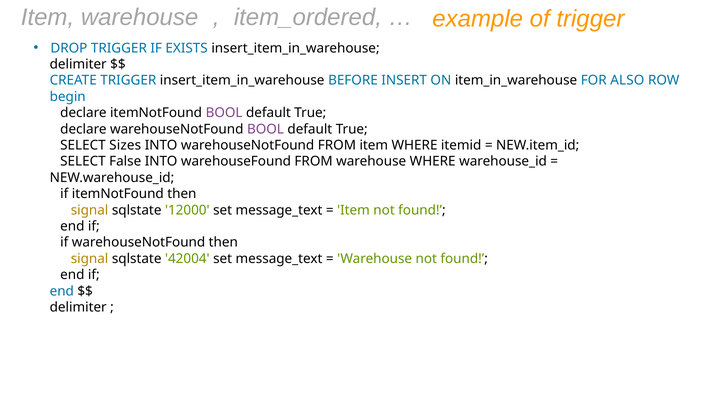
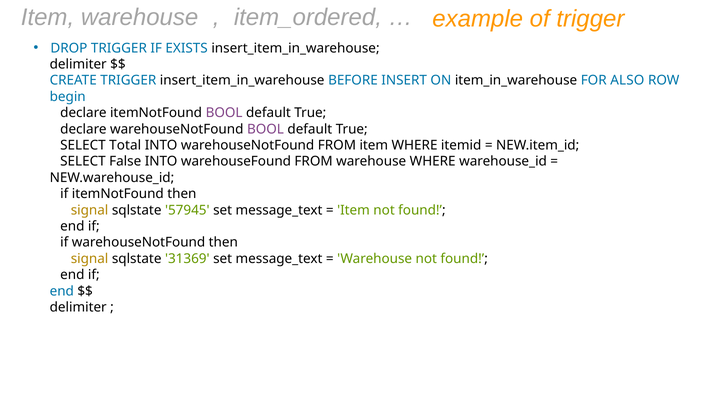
Sizes: Sizes -> Total
12000: 12000 -> 57945
42004: 42004 -> 31369
